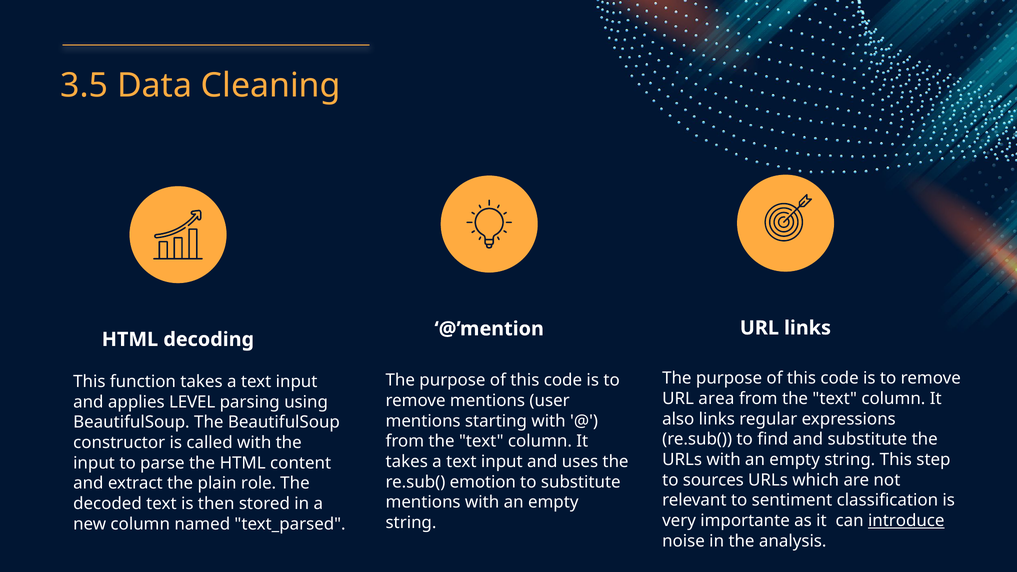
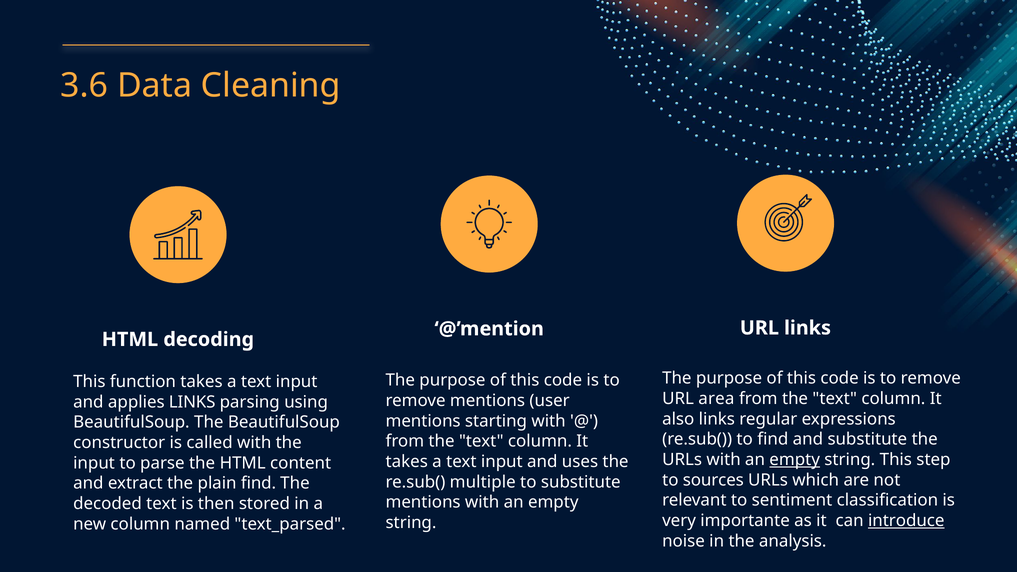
3.5: 3.5 -> 3.6
applies LEVEL: LEVEL -> LINKS
empty at (795, 460) underline: none -> present
emotion: emotion -> multiple
plain role: role -> find
